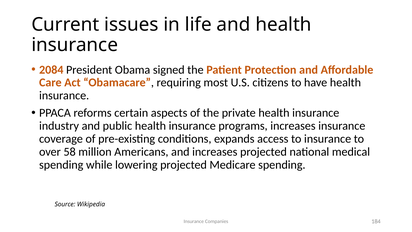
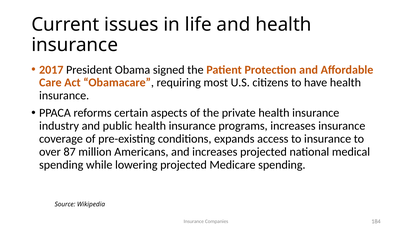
2084: 2084 -> 2017
58: 58 -> 87
